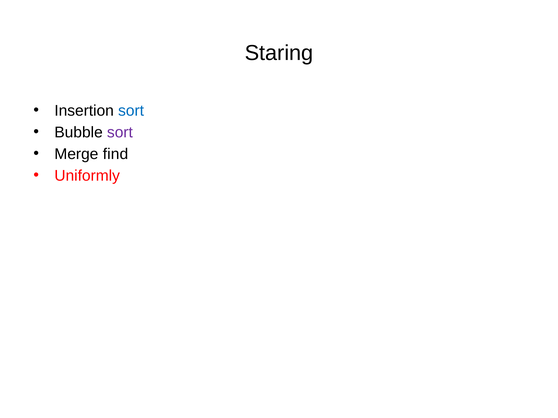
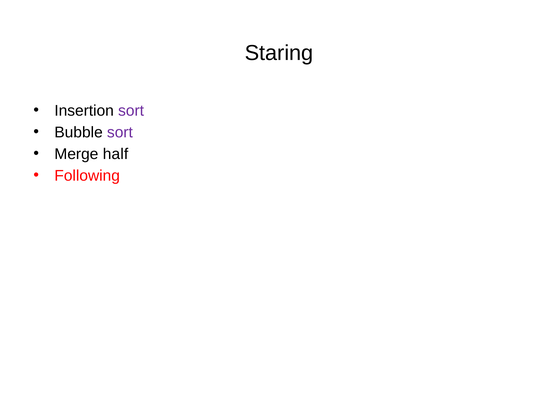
sort at (131, 111) colour: blue -> purple
find: find -> half
Uniformly: Uniformly -> Following
